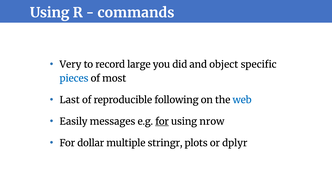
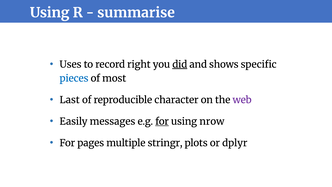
commands: commands -> summarise
Very: Very -> Uses
large: large -> right
did underline: none -> present
object: object -> shows
following: following -> character
web colour: blue -> purple
dollar: dollar -> pages
